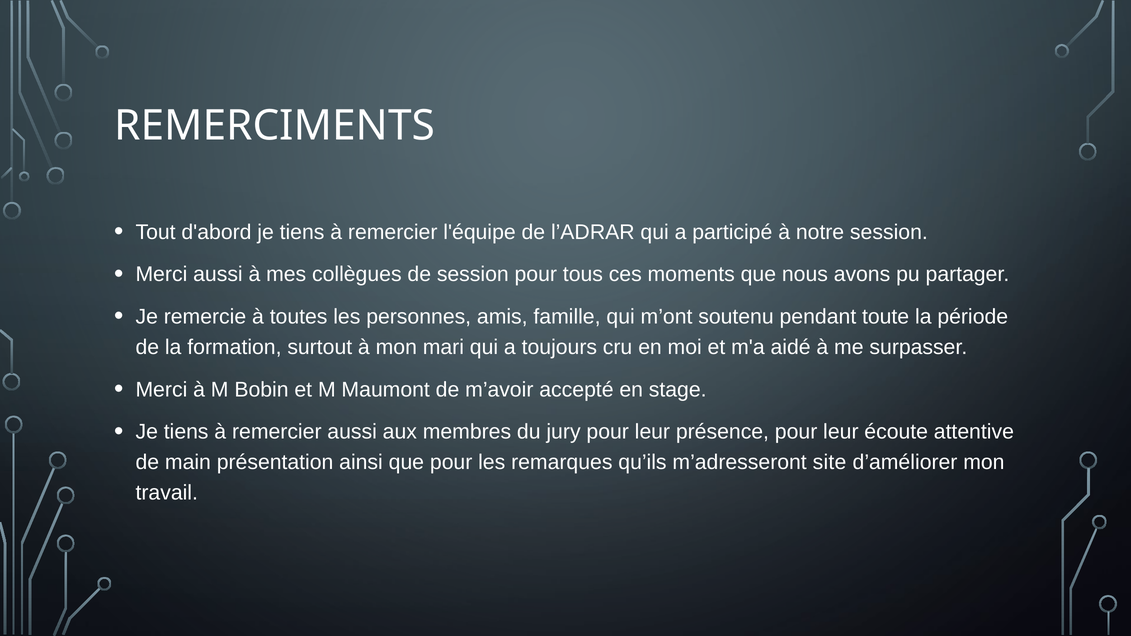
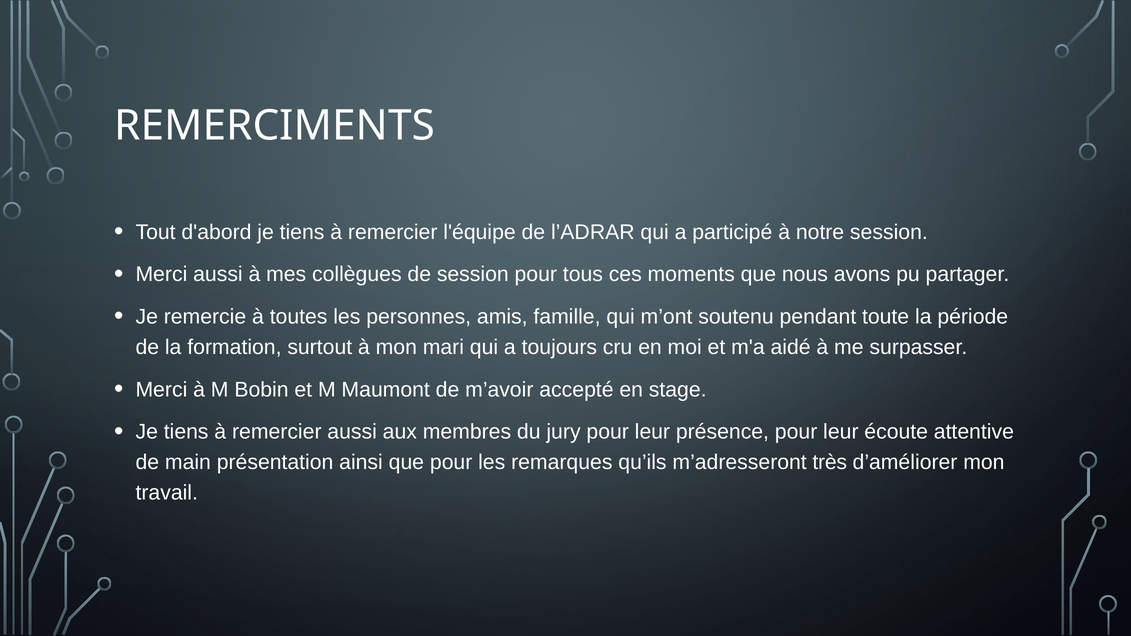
site: site -> très
